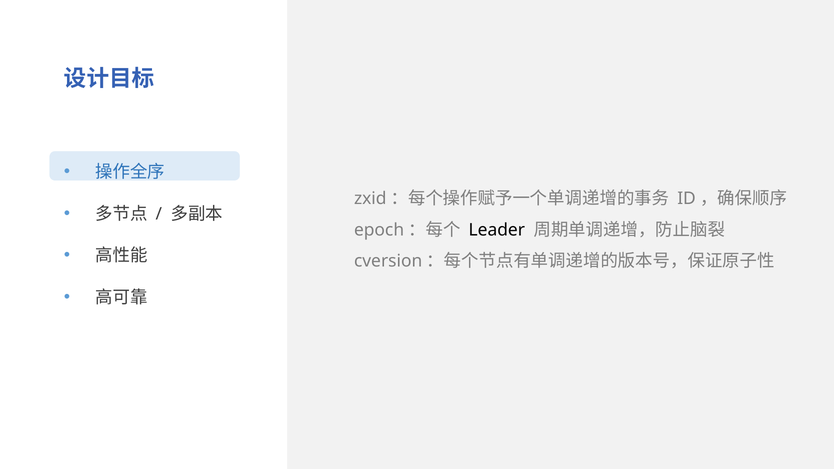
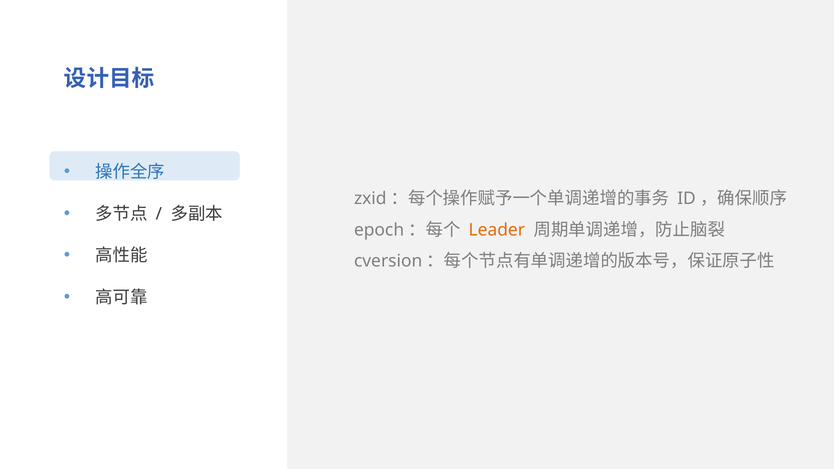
Leader colour: black -> orange
